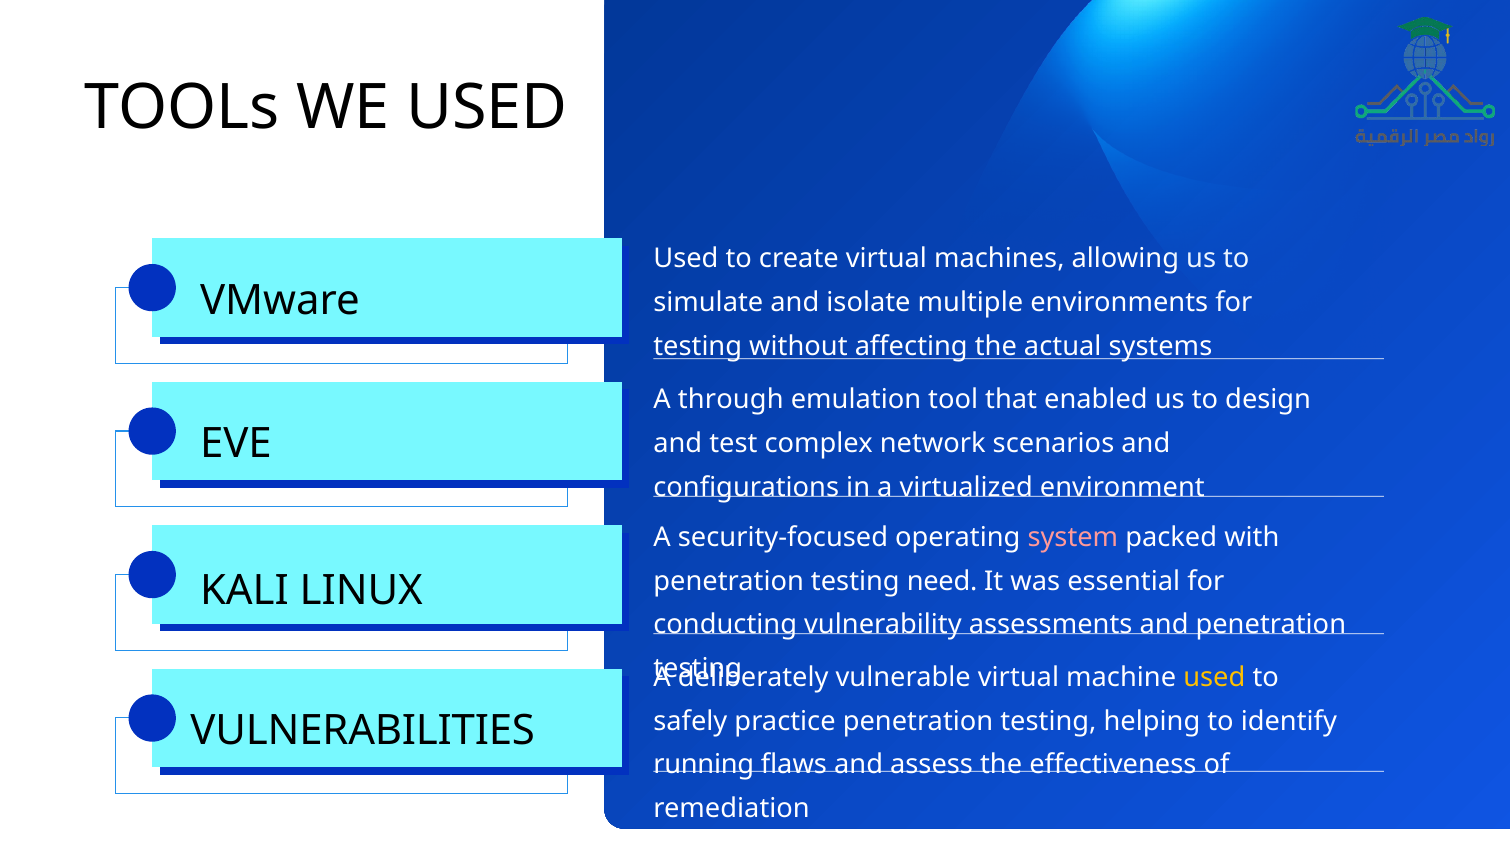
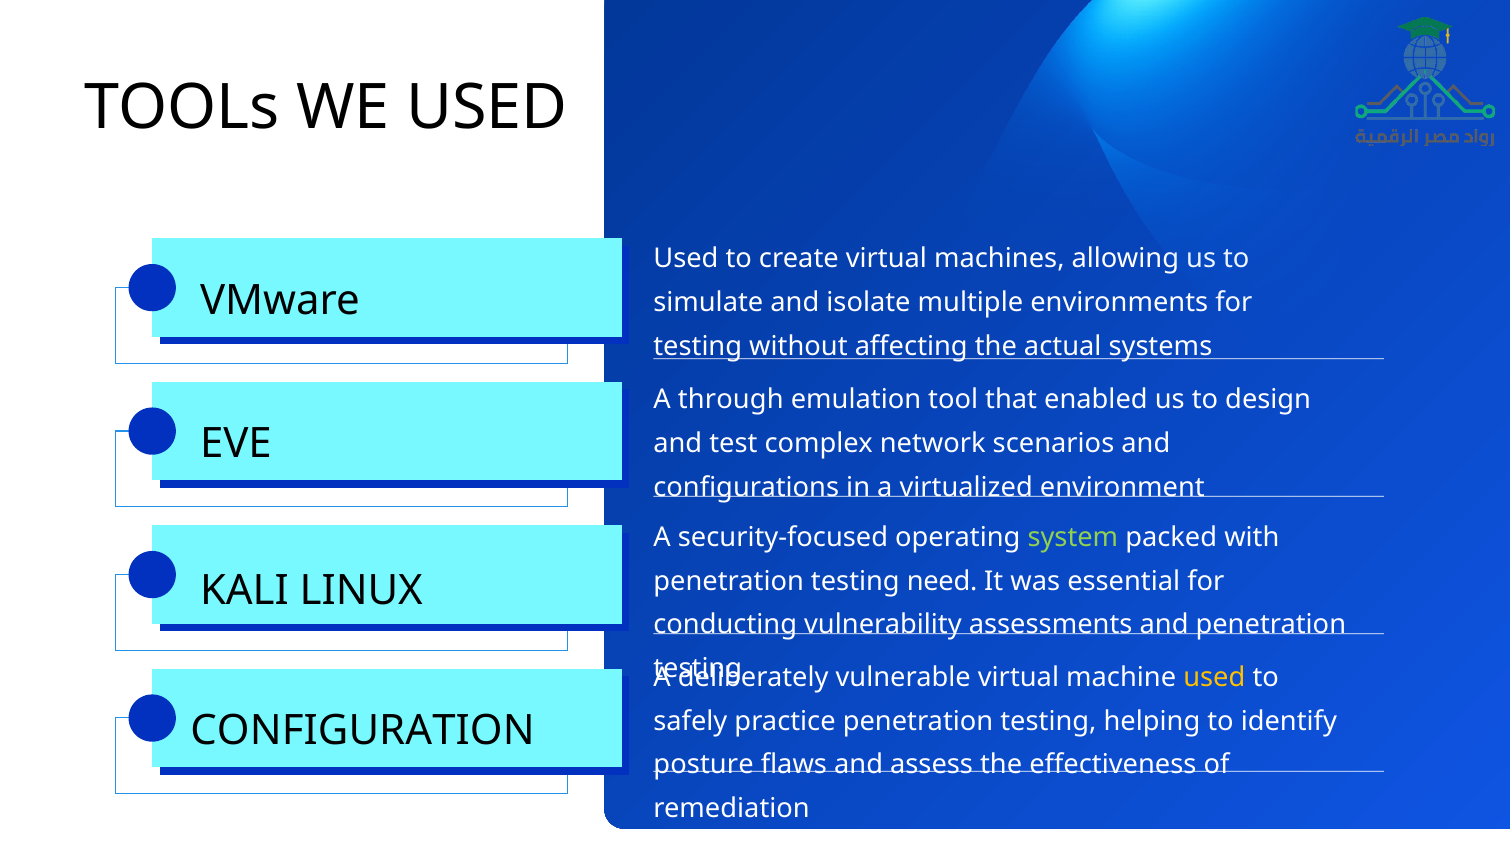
system colour: pink -> light green
VULNERABILITIES: VULNERABILITIES -> CONFIGURATION
running: running -> posture
